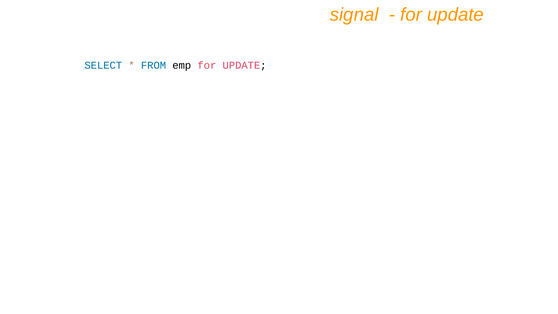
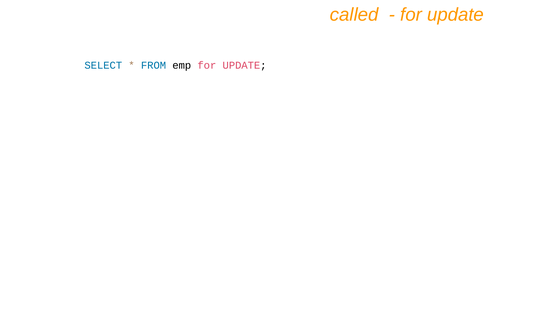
signal: signal -> called
